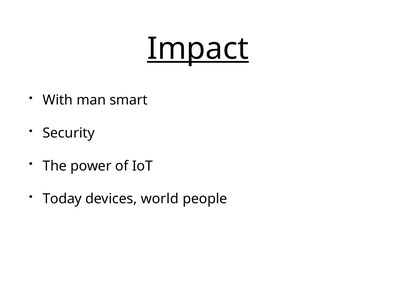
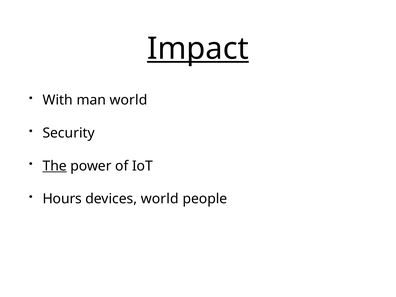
man smart: smart -> world
The underline: none -> present
Today: Today -> Hours
